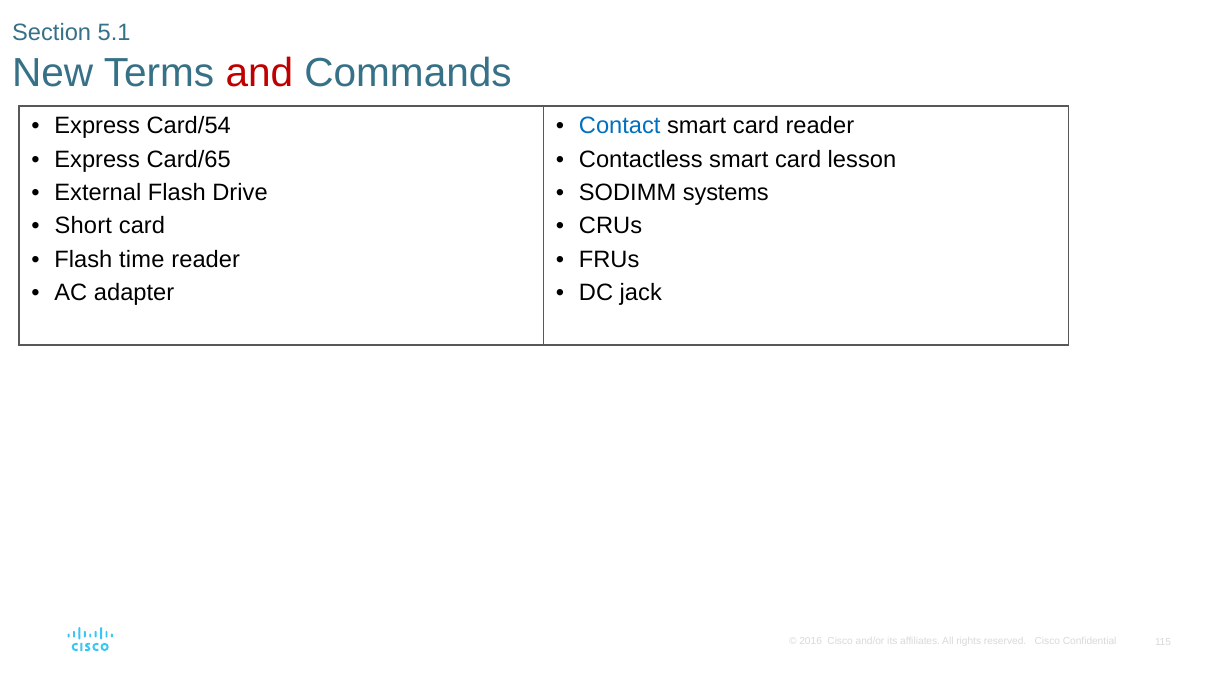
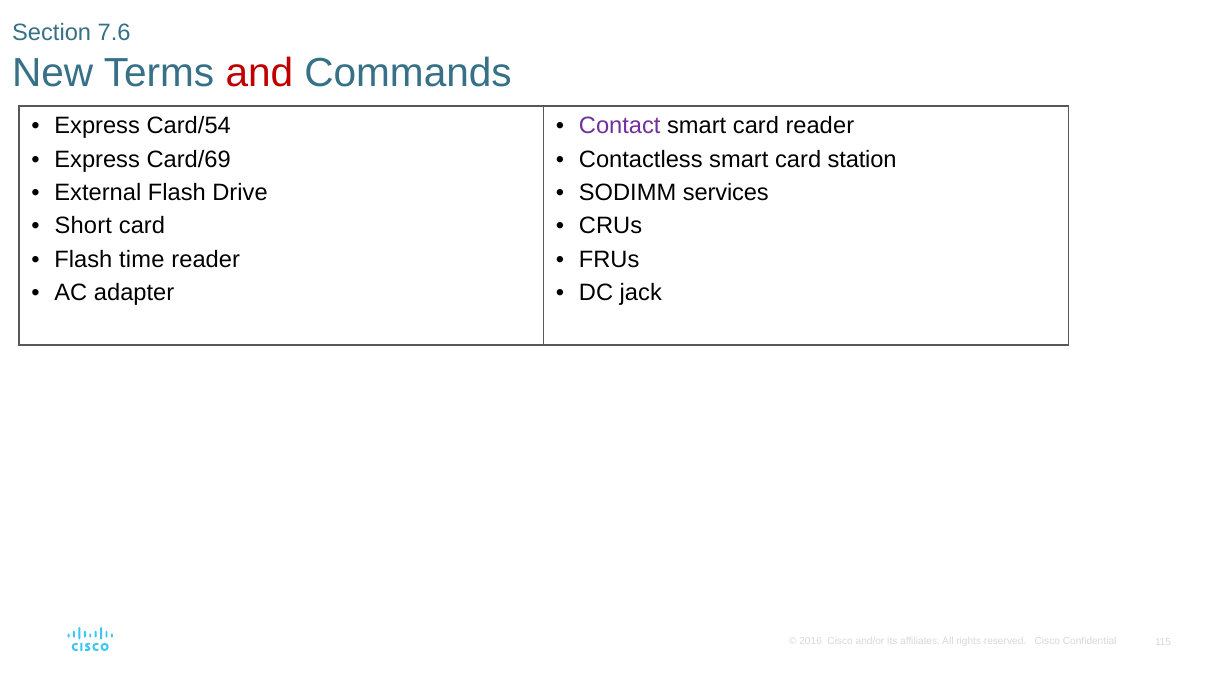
5.1: 5.1 -> 7.6
Contact colour: blue -> purple
Card/65: Card/65 -> Card/69
lesson: lesson -> station
systems: systems -> services
